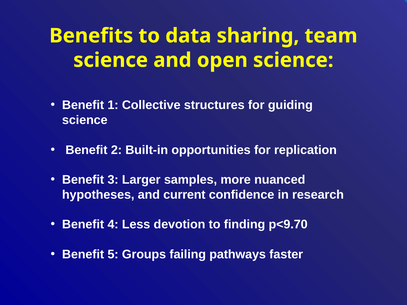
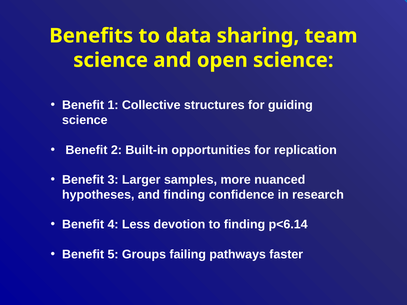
and current: current -> finding
p<9.70: p<9.70 -> p<6.14
